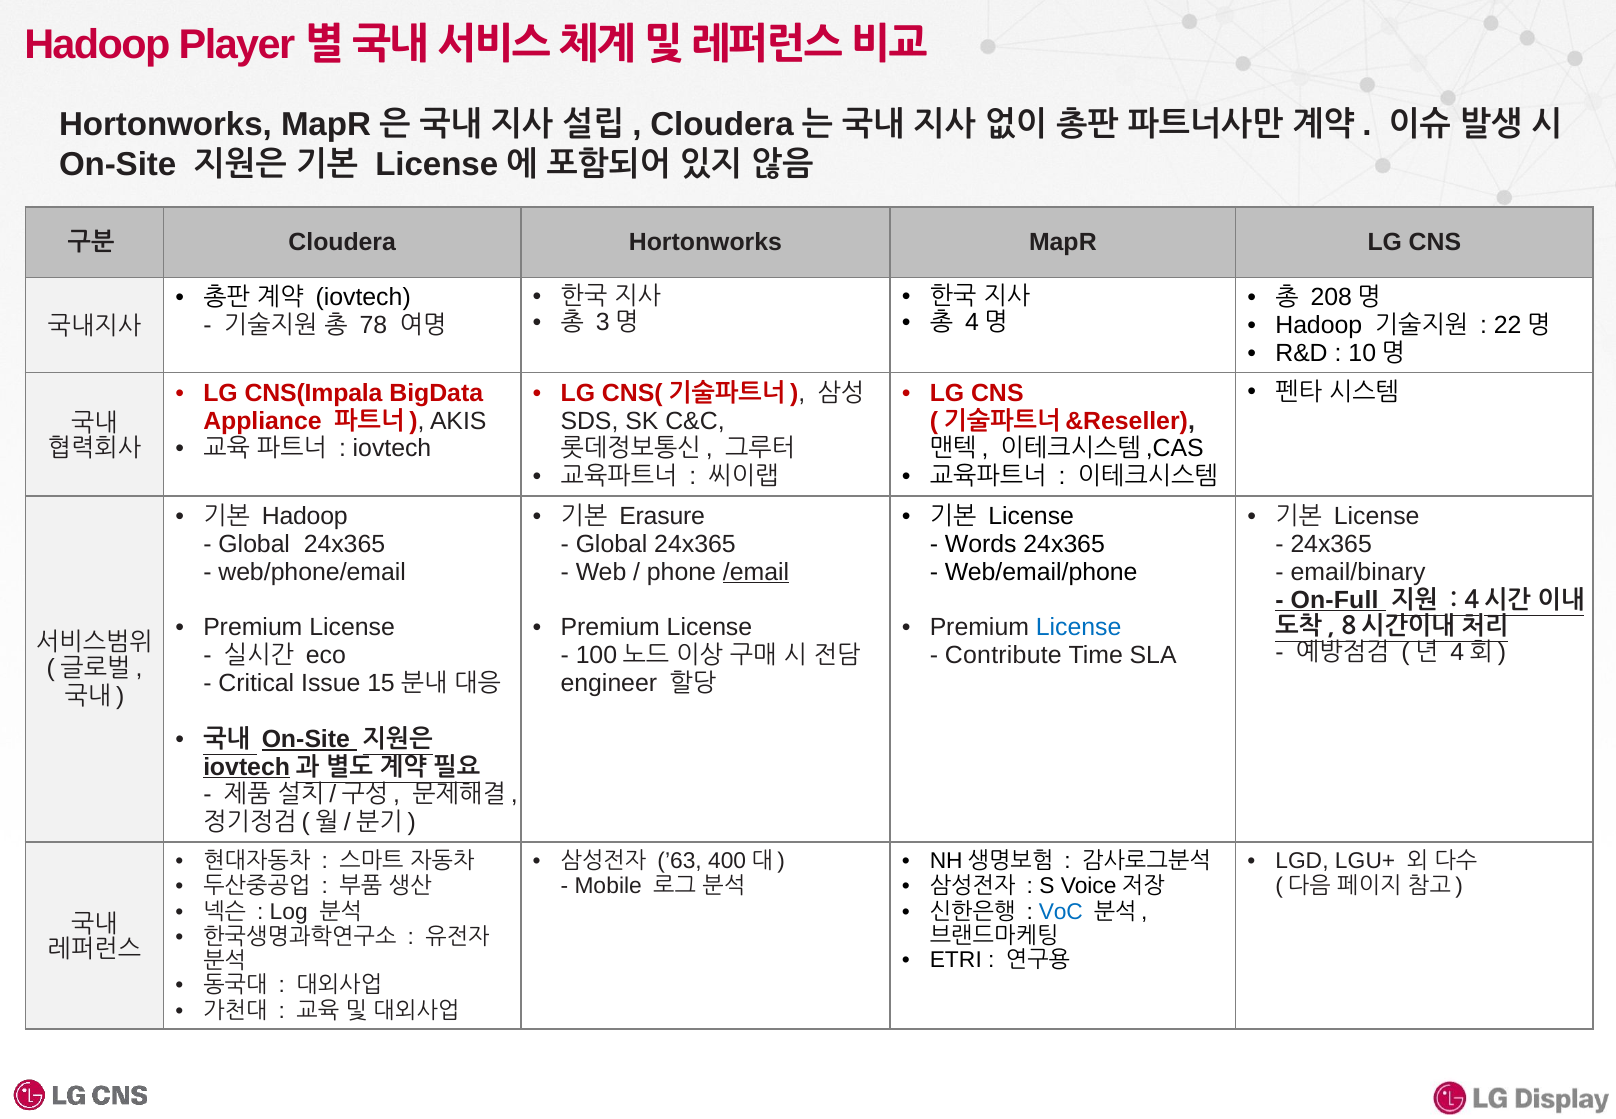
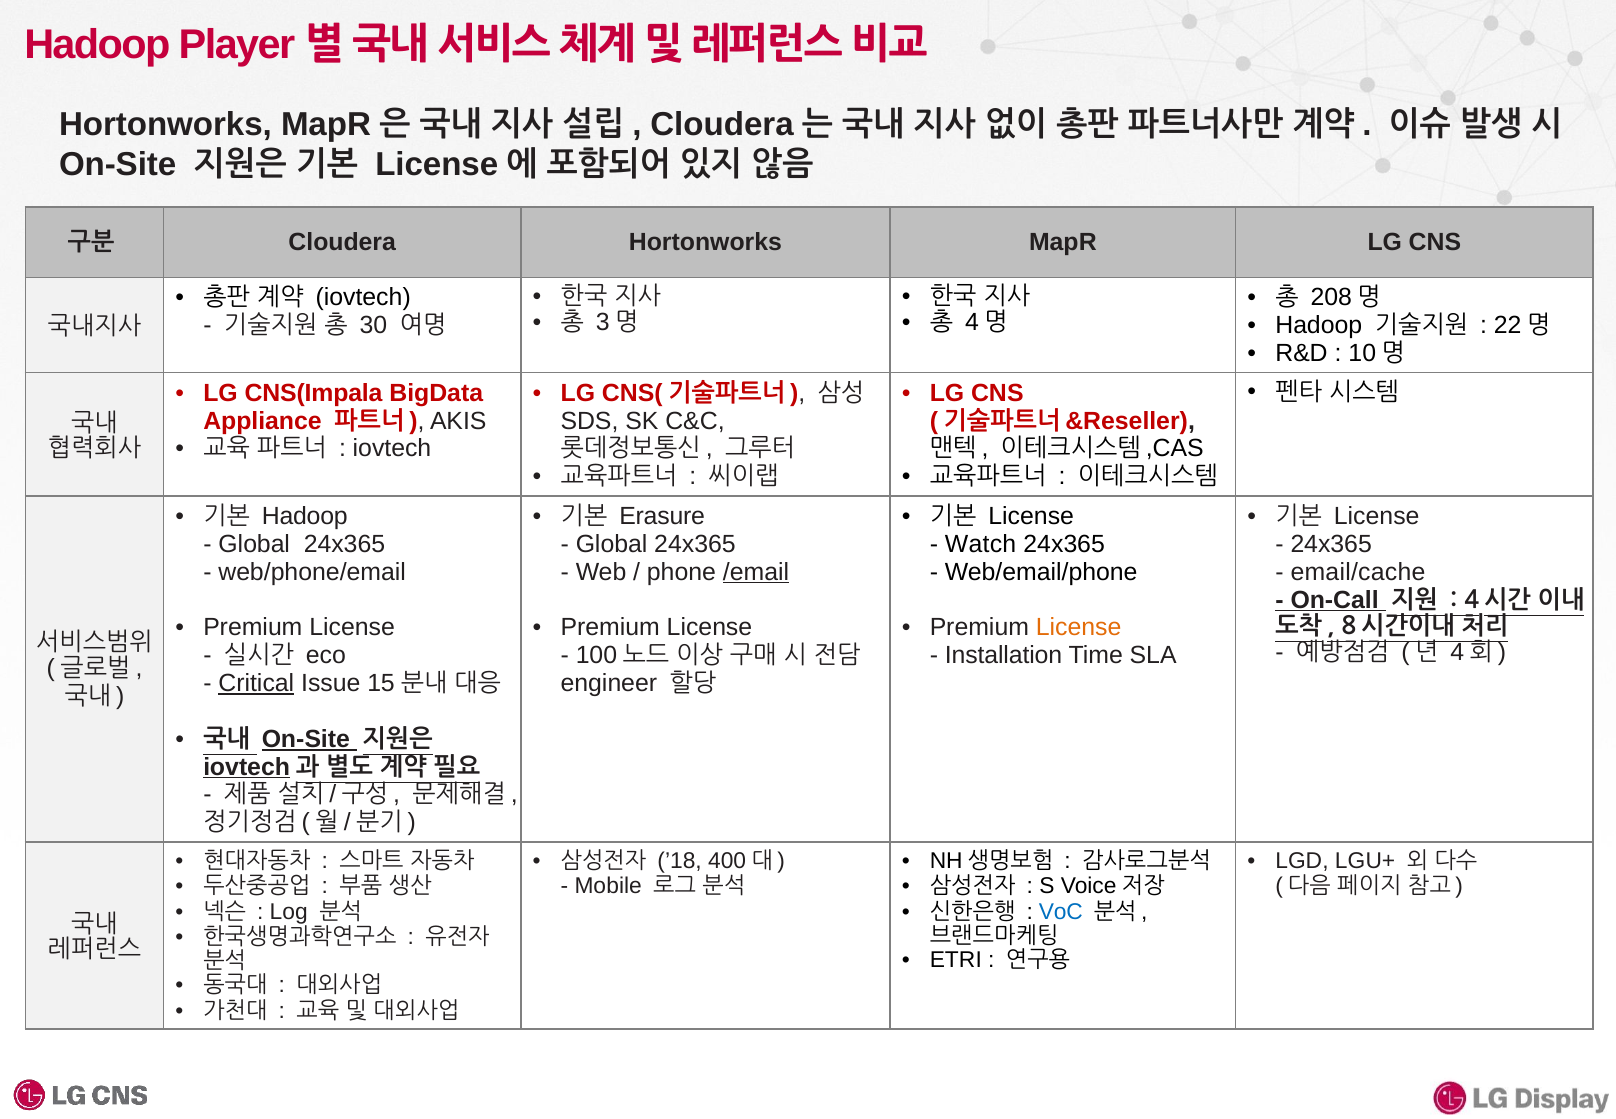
78: 78 -> 30
Words: Words -> Watch
email/binary: email/binary -> email/cache
On-Full: On-Full -> On-Call
License at (1079, 628) colour: blue -> orange
Contribute: Contribute -> Installation
Critical underline: none -> present
’63: ’63 -> ’18
